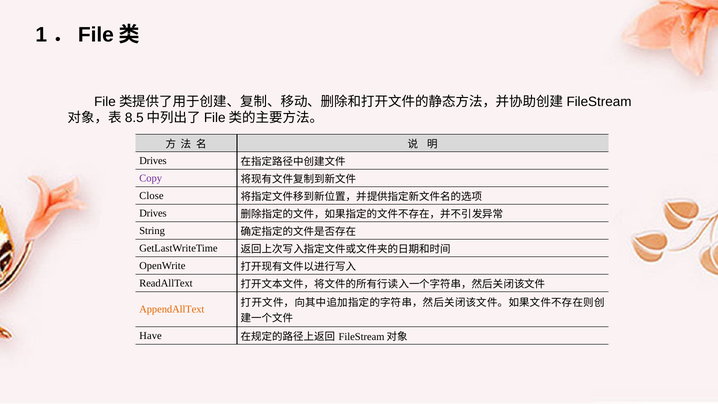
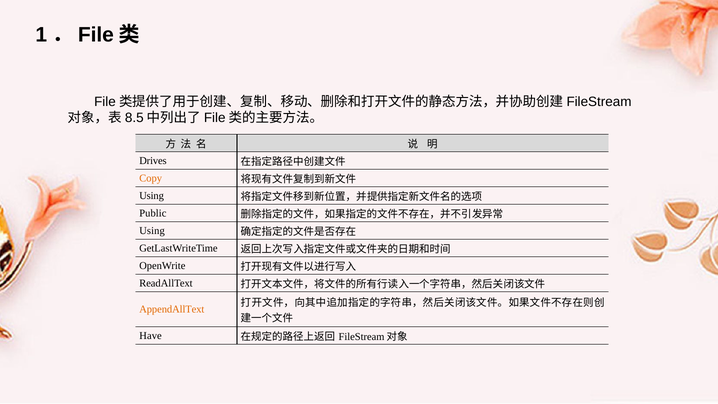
Copy colour: purple -> orange
Close at (151, 196): Close -> Using
Drives at (153, 213): Drives -> Public
String at (152, 231): String -> Using
